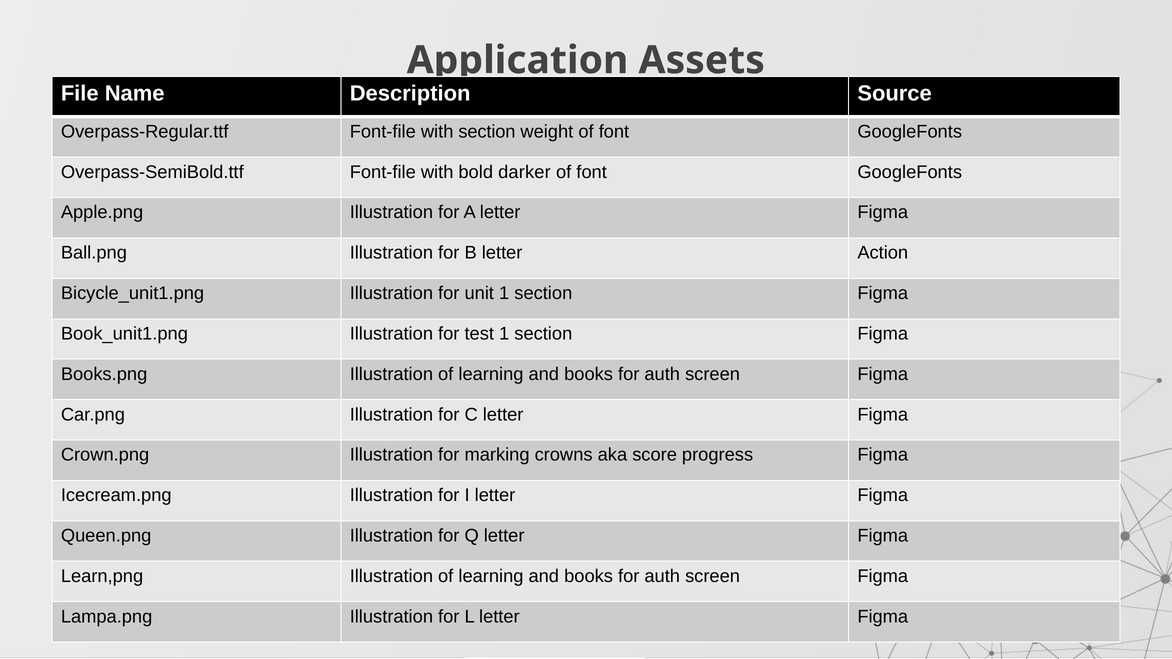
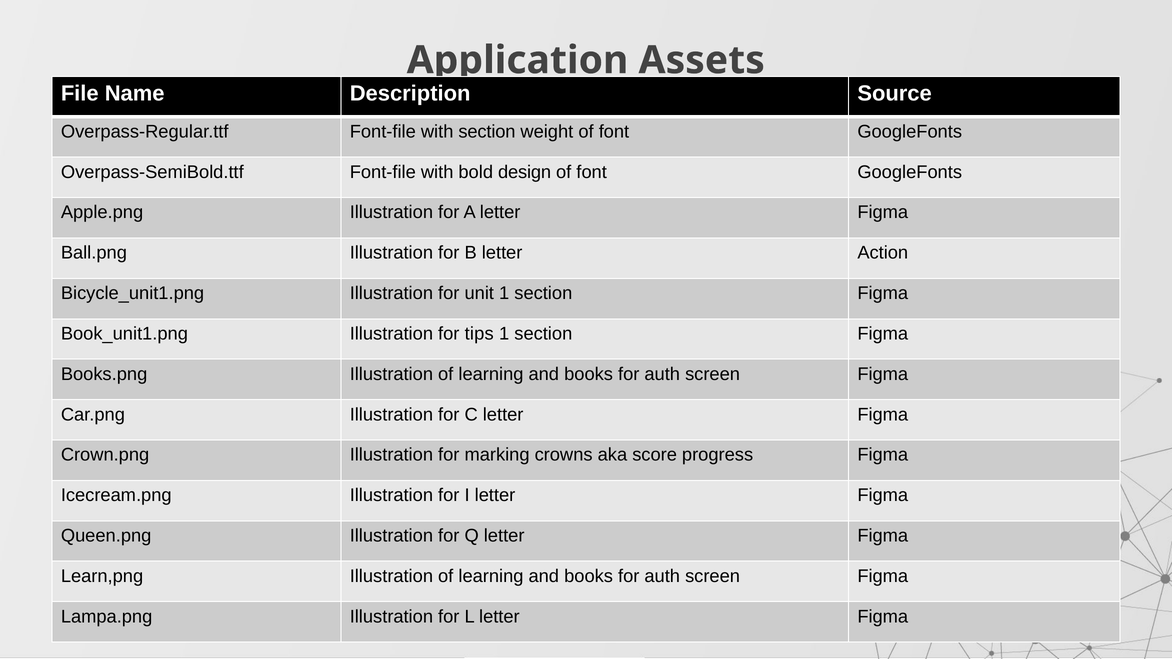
darker: darker -> design
test: test -> tips
